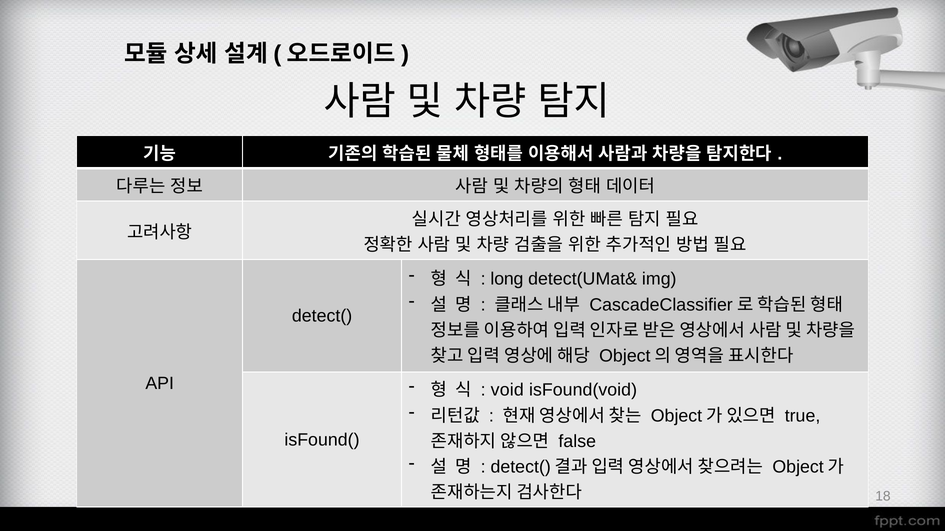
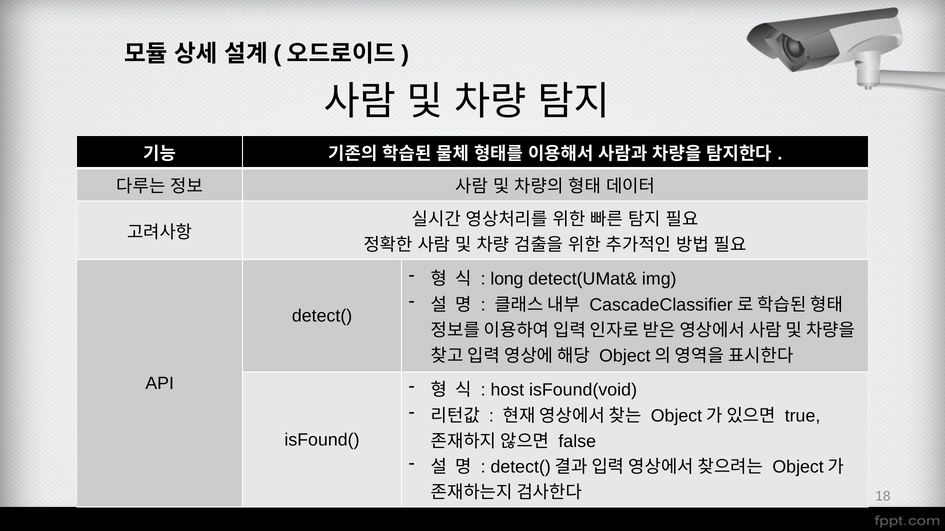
void: void -> host
